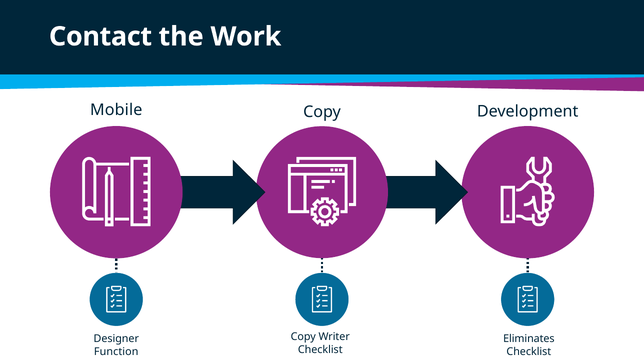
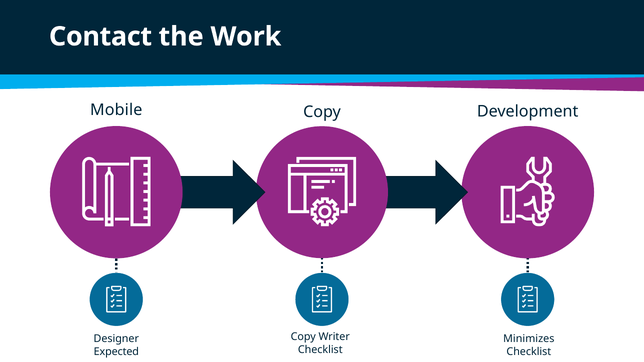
Eliminates: Eliminates -> Minimizes
Function: Function -> Expected
